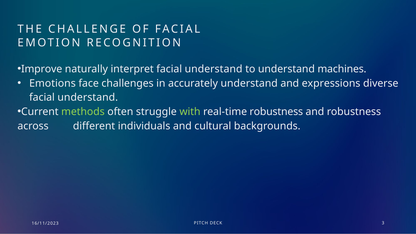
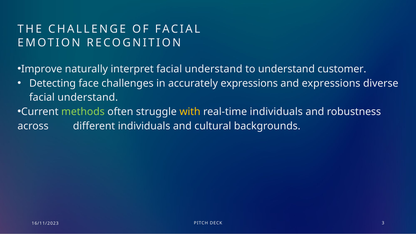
machines: machines -> customer
Emotions: Emotions -> Detecting
accurately understand: understand -> expressions
with colour: light green -> yellow
real-time robustness: robustness -> individuals
